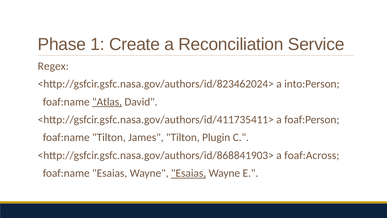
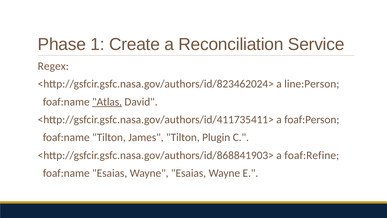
into:Person: into:Person -> line:Person
foaf:Across: foaf:Across -> foaf:Refine
Esaias at (189, 173) underline: present -> none
